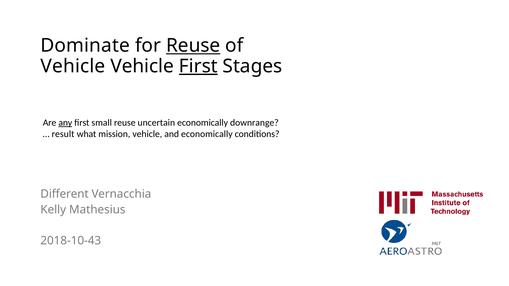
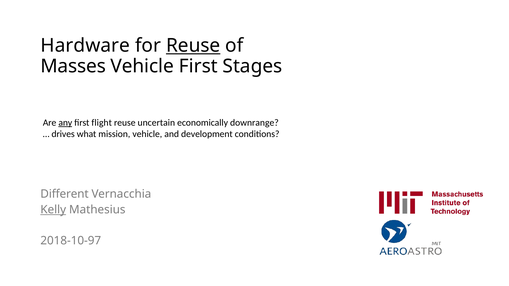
Dominate: Dominate -> Hardware
Vehicle at (73, 66): Vehicle -> Masses
First at (198, 66) underline: present -> none
small: small -> flight
result: result -> drives
and economically: economically -> development
Kelly underline: none -> present
2018-10-43: 2018-10-43 -> 2018-10-97
